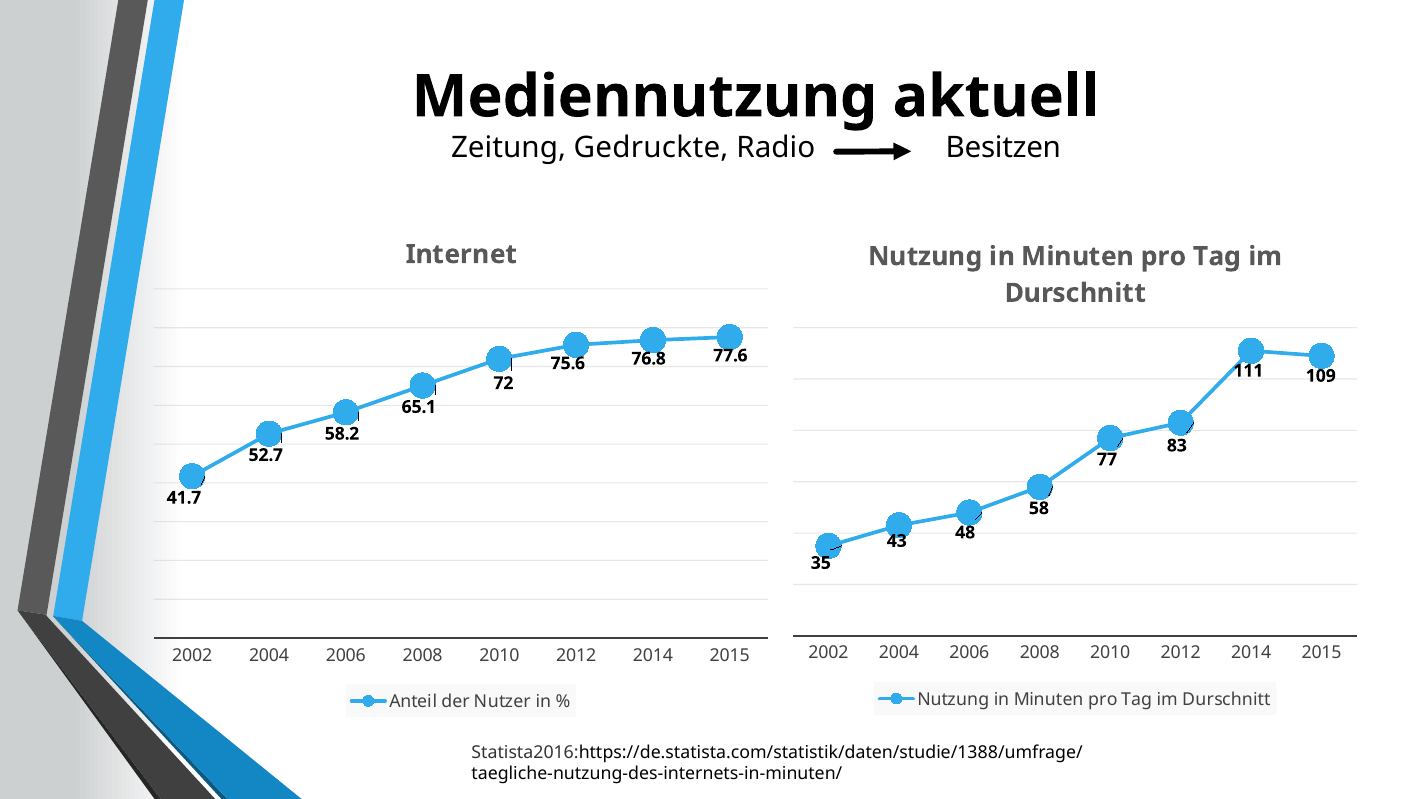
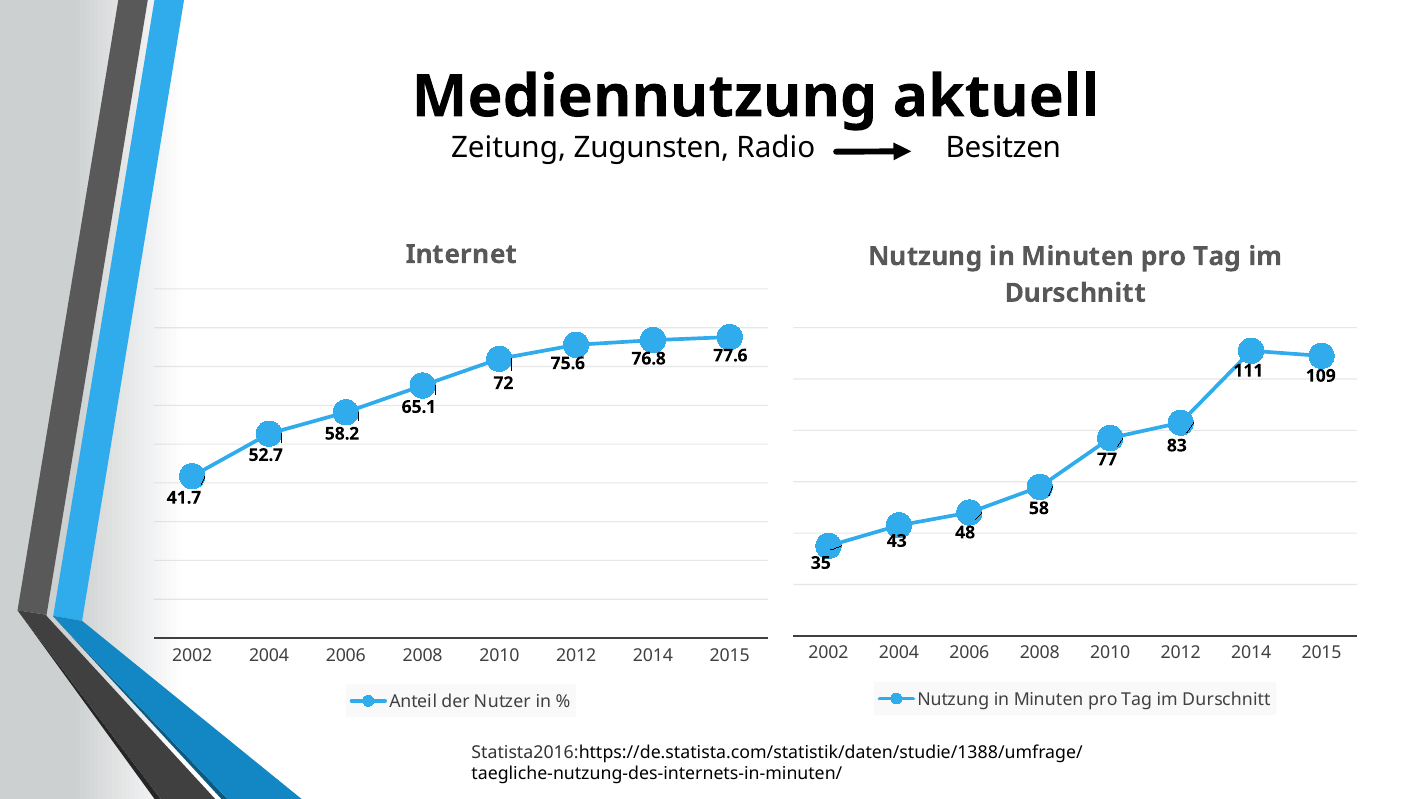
Gedruckte: Gedruckte -> Zugunsten
